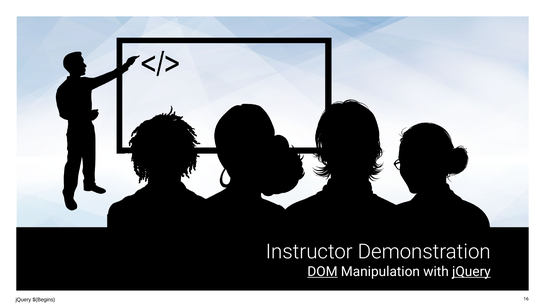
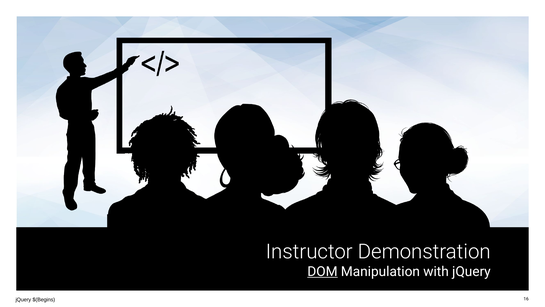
jQuery at (471, 271) underline: present -> none
